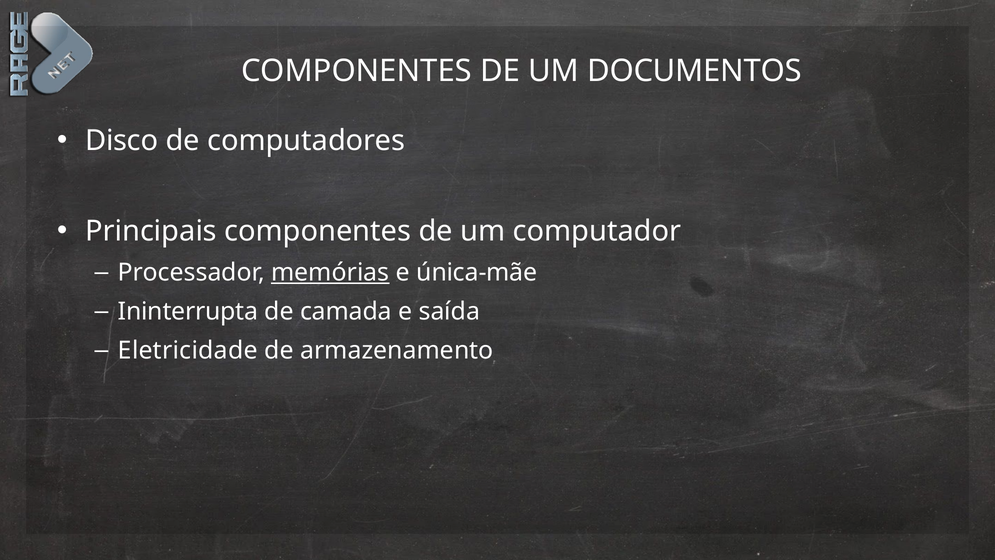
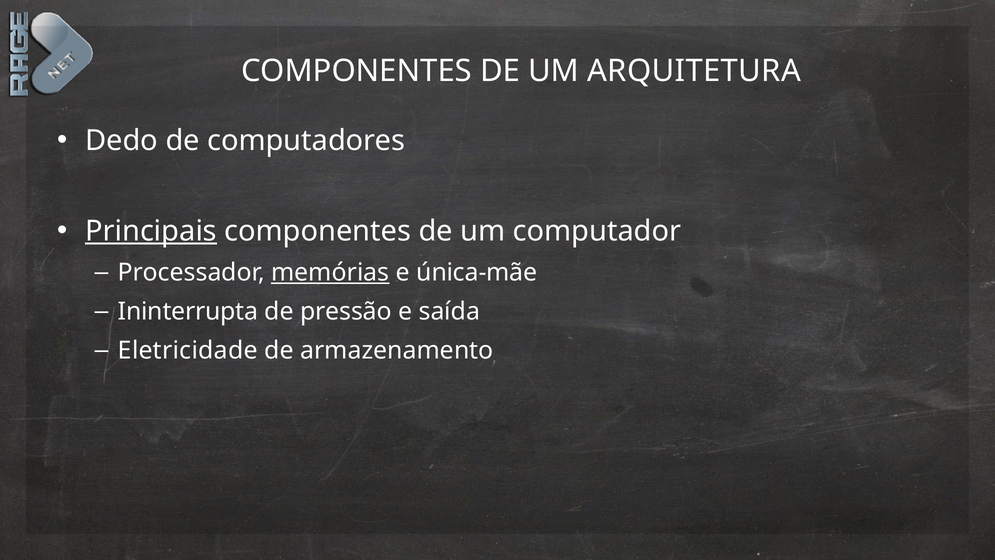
DOCUMENTOS: DOCUMENTOS -> ARQUITETURA
Disco: Disco -> Dedo
Principais underline: none -> present
camada: camada -> pressão
